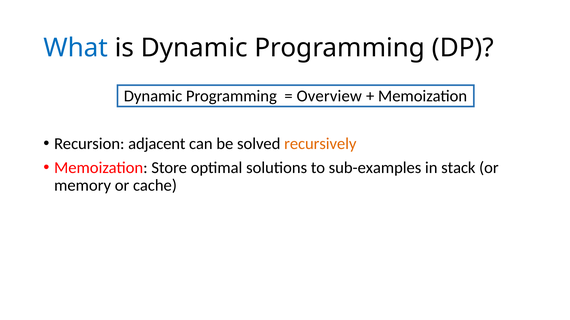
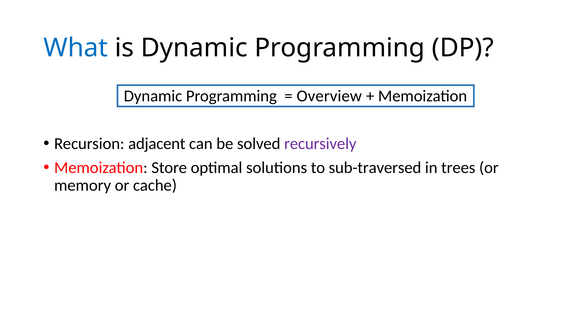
recursively colour: orange -> purple
sub-examples: sub-examples -> sub-traversed
stack: stack -> trees
